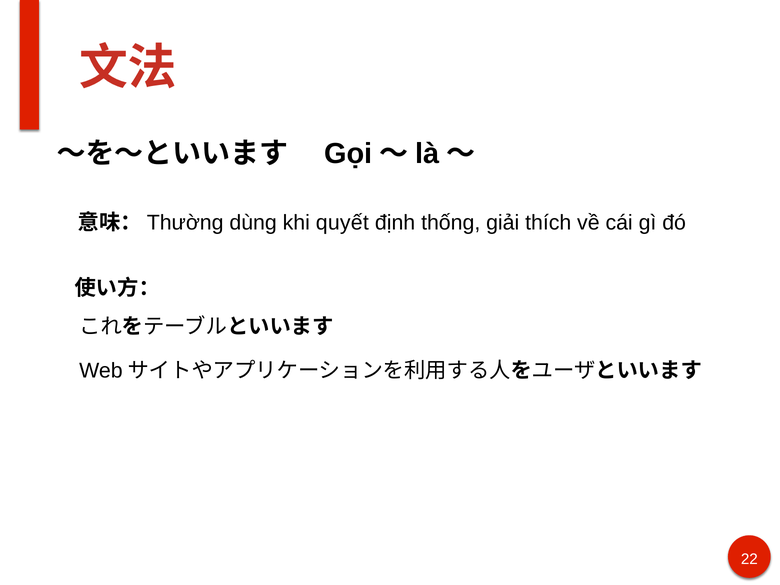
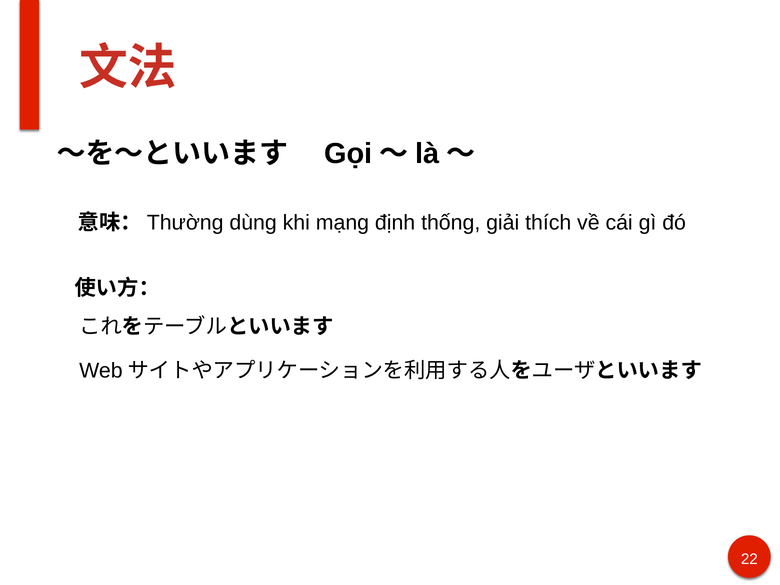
quyết: quyết -> mạng
